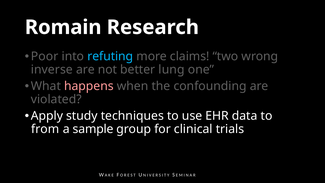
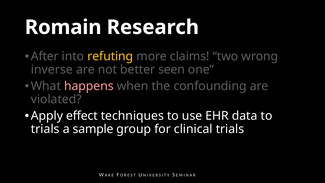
Poor: Poor -> After
refuting colour: light blue -> yellow
lung: lung -> seen
study: study -> effect
from at (45, 129): from -> trials
